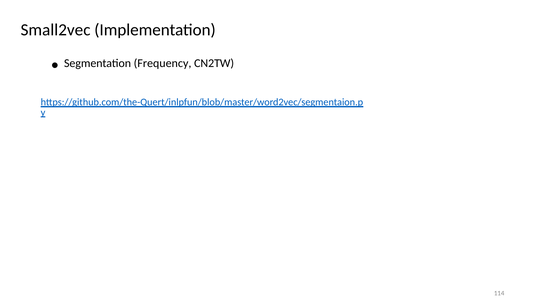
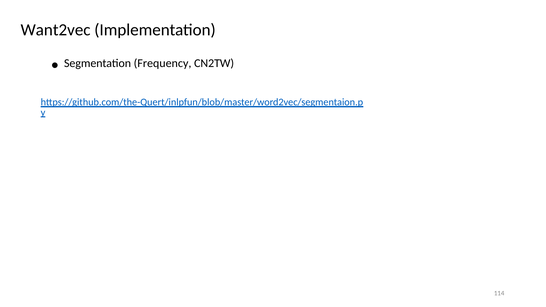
Small2vec: Small2vec -> Want2vec
